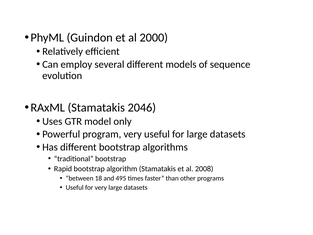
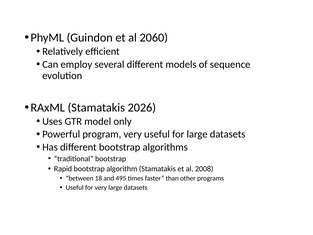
2000: 2000 -> 2060
2046: 2046 -> 2026
